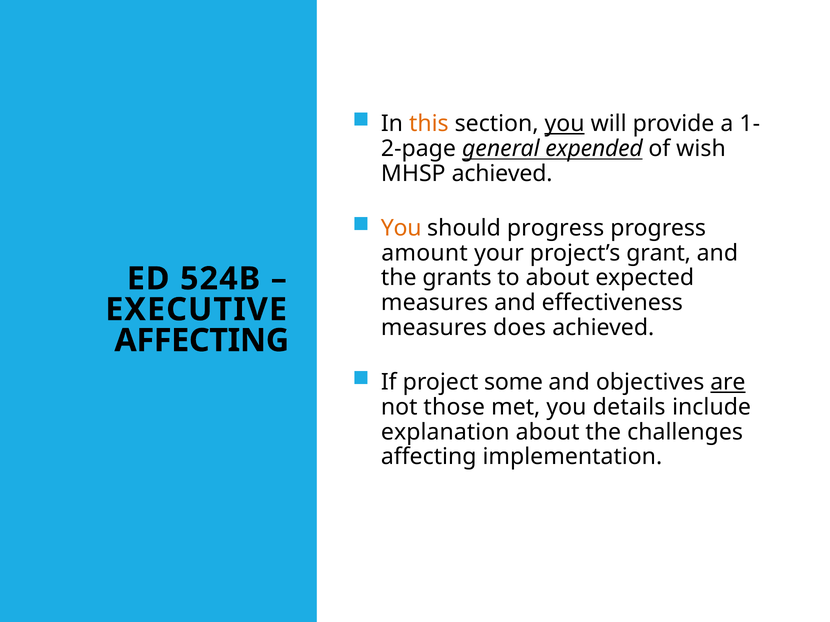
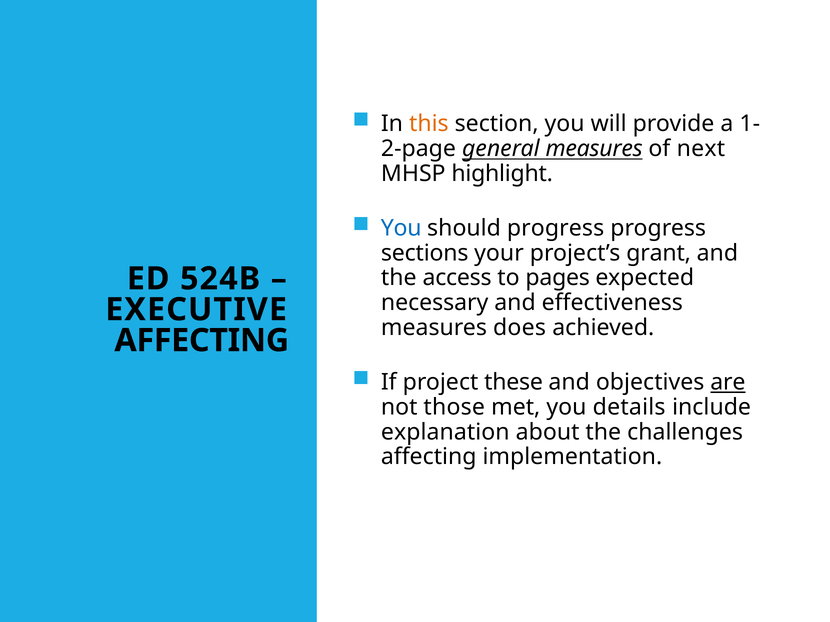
you at (565, 124) underline: present -> none
general expended: expended -> measures
wish: wish -> next
MHSP achieved: achieved -> highlight
You at (401, 228) colour: orange -> blue
amount: amount -> sections
grants: grants -> access
to about: about -> pages
measures at (435, 303): measures -> necessary
some: some -> these
